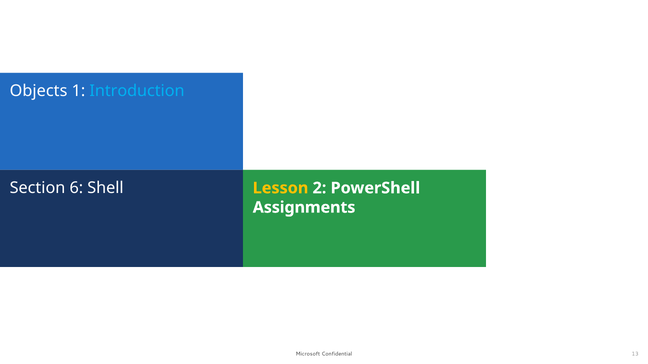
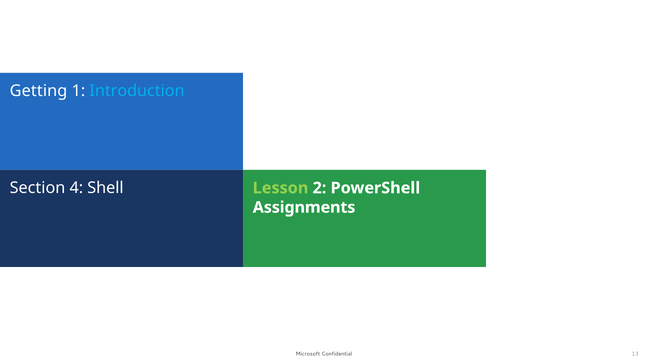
Objects: Objects -> Getting
6: 6 -> 4
Lesson colour: yellow -> light green
